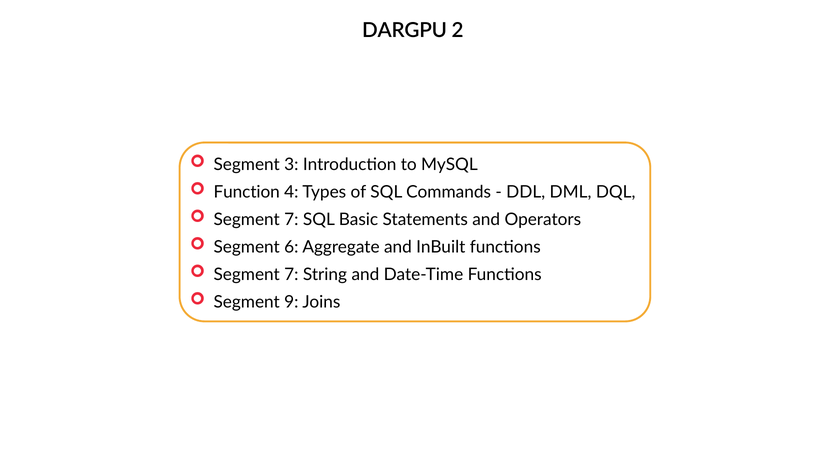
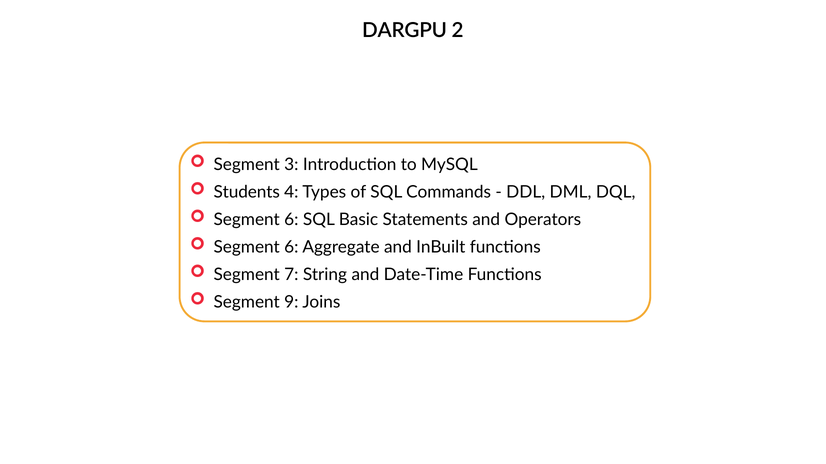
Function: Function -> Students
7 at (291, 220): 7 -> 6
